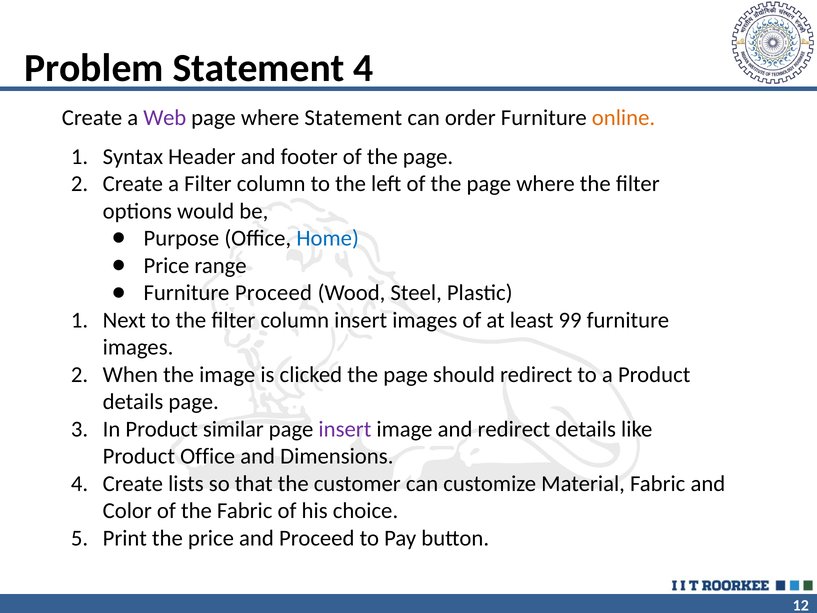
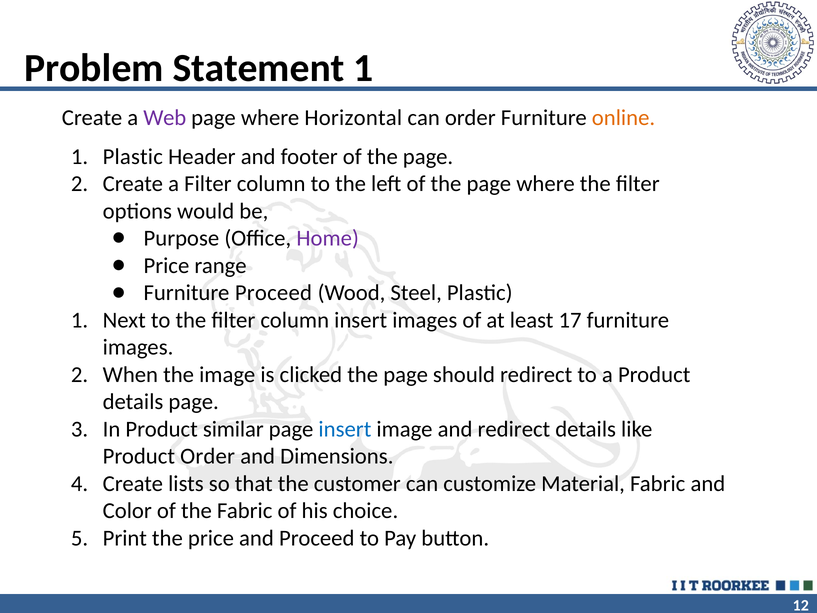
Statement 4: 4 -> 1
where Statement: Statement -> Horizontal
Syntax at (133, 157): Syntax -> Plastic
Home colour: blue -> purple
99: 99 -> 17
insert at (345, 429) colour: purple -> blue
Product Office: Office -> Order
